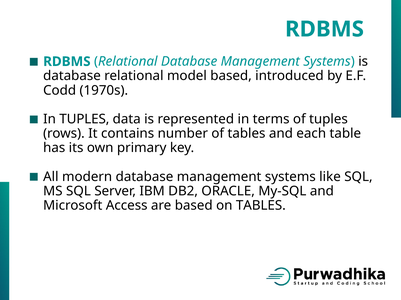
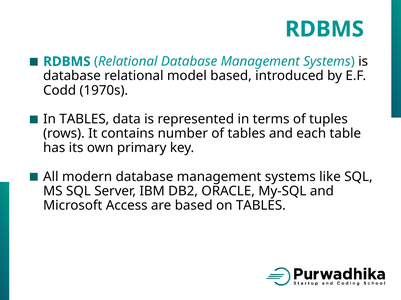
In TUPLES: TUPLES -> TABLES
